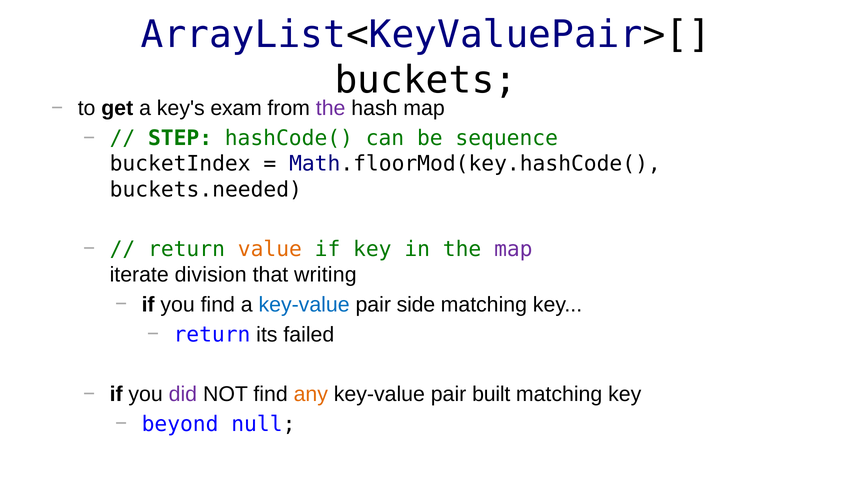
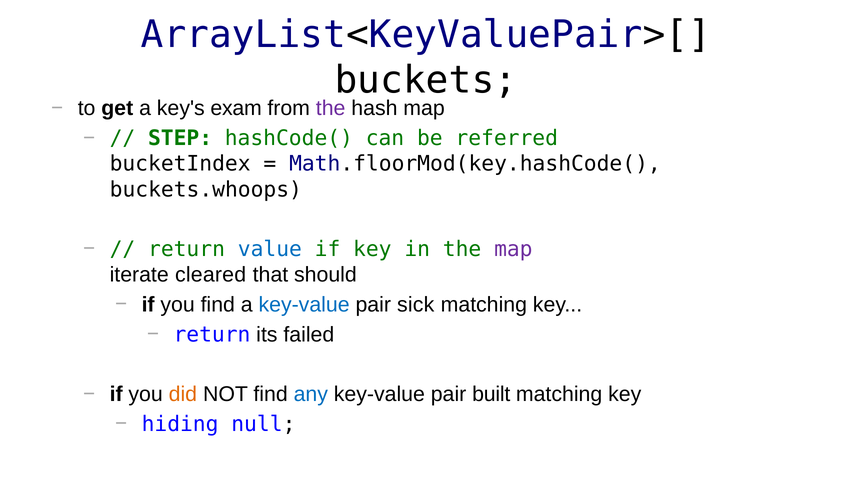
sequence: sequence -> referred
buckets.needed: buckets.needed -> buckets.whoops
value colour: orange -> blue
division: division -> cleared
writing: writing -> should
side: side -> sick
did colour: purple -> orange
any colour: orange -> blue
beyond: beyond -> hiding
